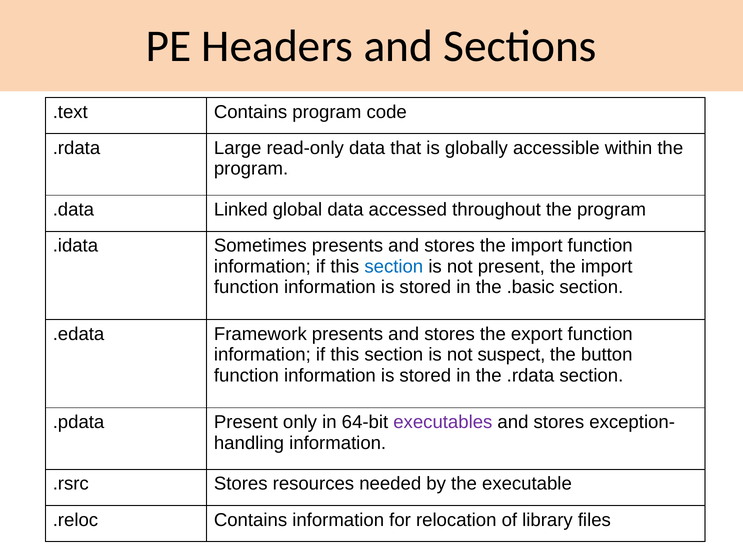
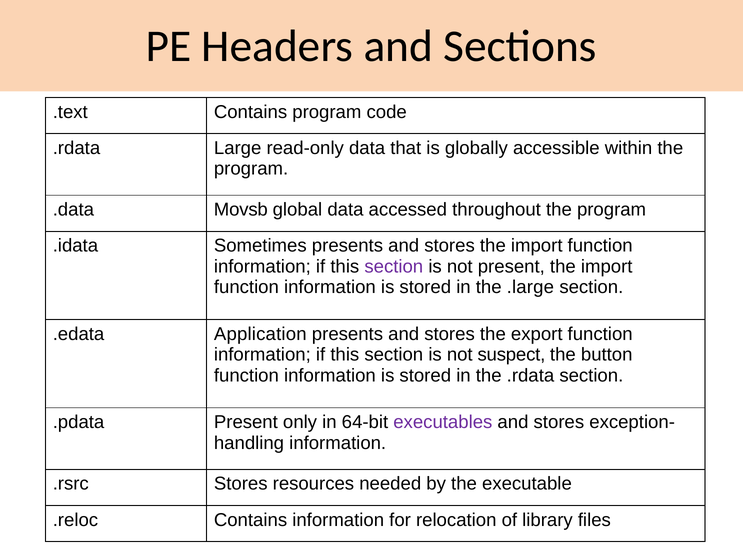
Linked: Linked -> Movsb
section at (394, 267) colour: blue -> purple
.basic: .basic -> .large
Framework: Framework -> Application
